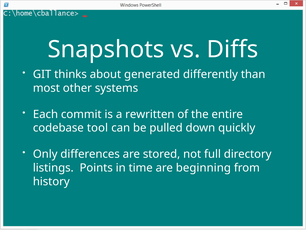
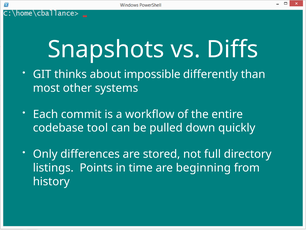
generated: generated -> impossible
rewritten: rewritten -> workflow
